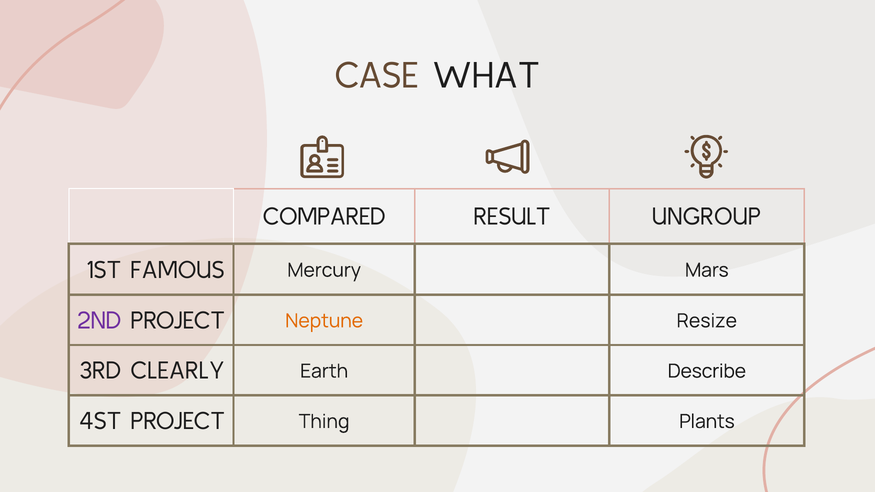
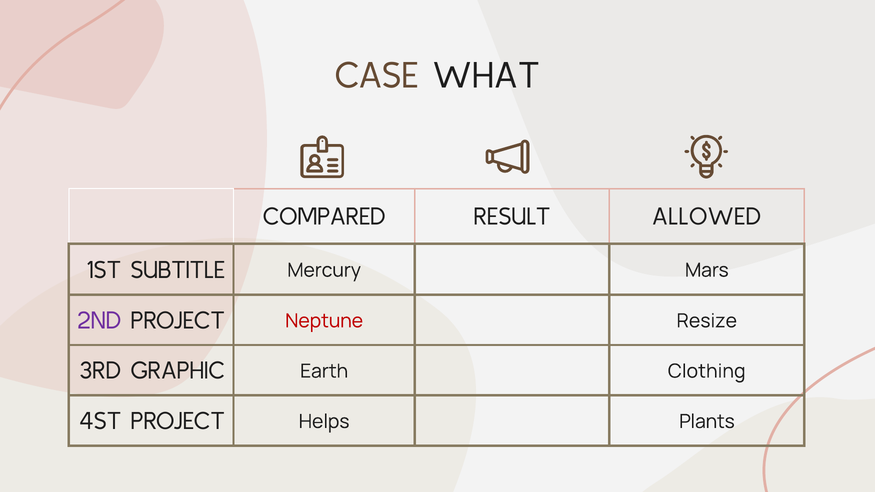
UNGROUP: UNGROUP -> ALLOWED
FAMOUS: FAMOUS -> SUBTITLE
Neptune colour: orange -> red
CLEARLY: CLEARLY -> GRAPHIC
Describe: Describe -> Clothing
Thing: Thing -> Helps
